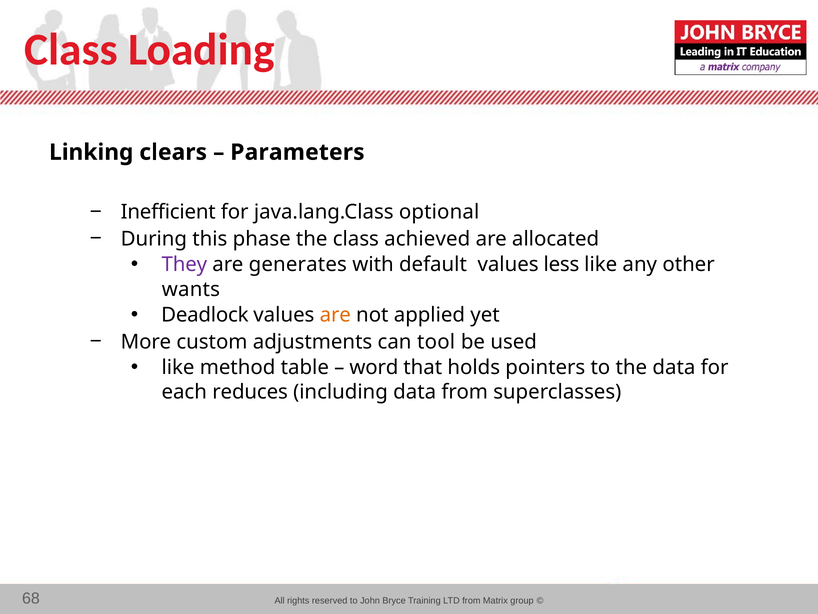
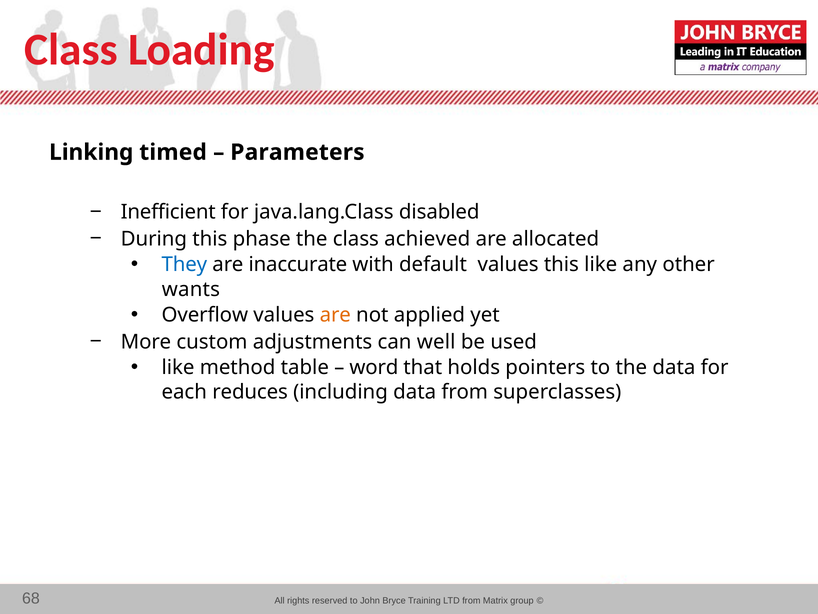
clears: clears -> timed
optional: optional -> disabled
They colour: purple -> blue
generates: generates -> inaccurate
values less: less -> this
Deadlock: Deadlock -> Overflow
tool: tool -> well
